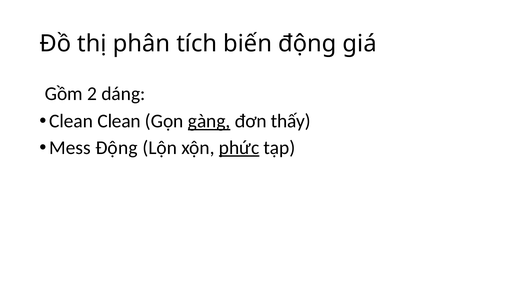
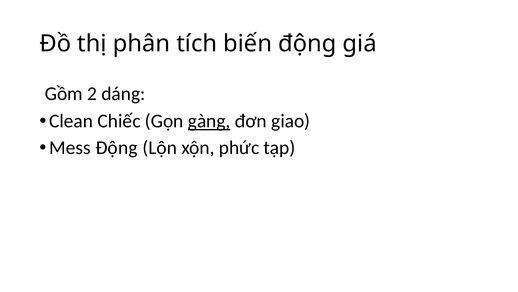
Clean Clean: Clean -> Chiếc
thấy: thấy -> giao
phức underline: present -> none
